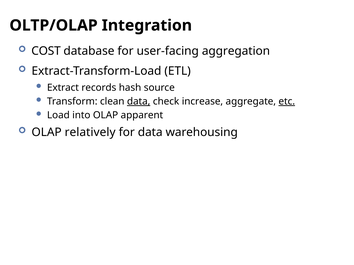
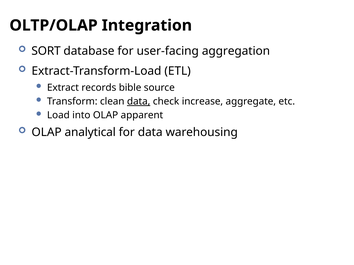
COST: COST -> SORT
hash: hash -> bible
etc underline: present -> none
relatively: relatively -> analytical
